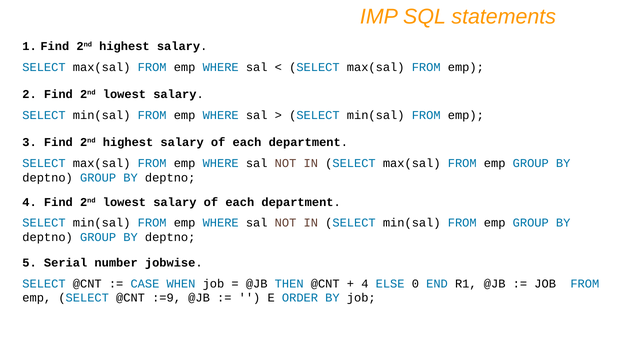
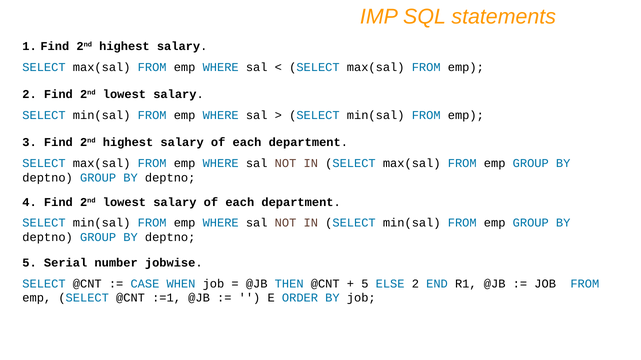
4 at (365, 284): 4 -> 5
ELSE 0: 0 -> 2
:=9: :=9 -> :=1
